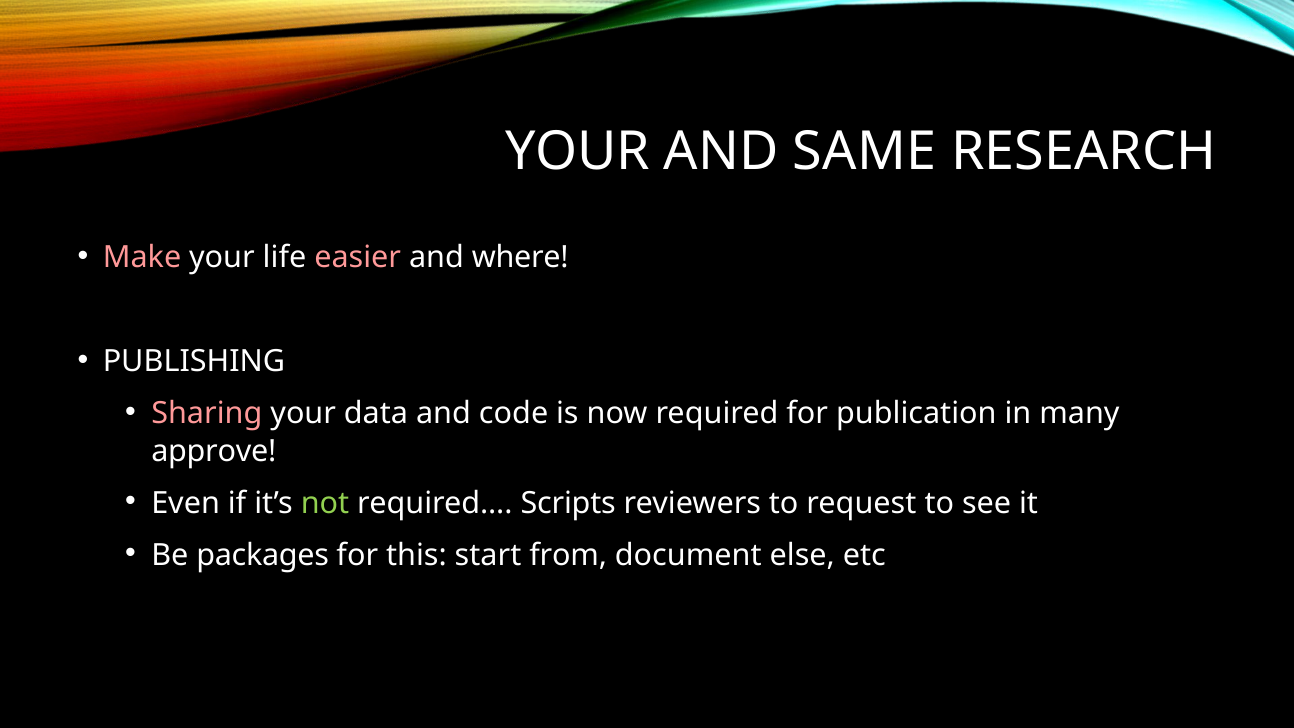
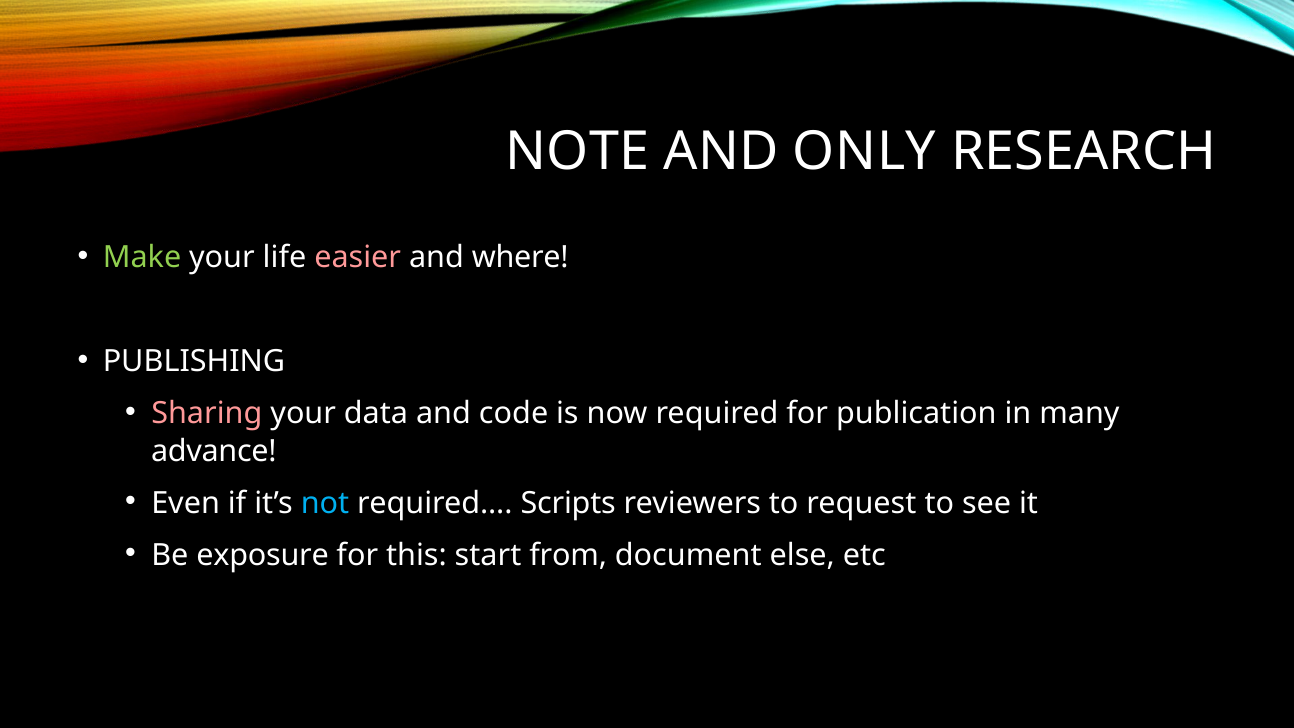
YOUR at (578, 152): YOUR -> NOTE
SAME: SAME -> ONLY
Make colour: pink -> light green
approve: approve -> advance
not colour: light green -> light blue
packages: packages -> exposure
